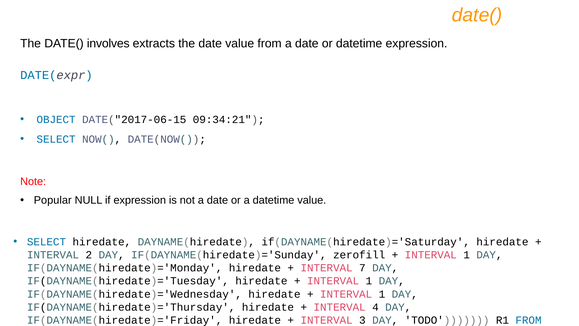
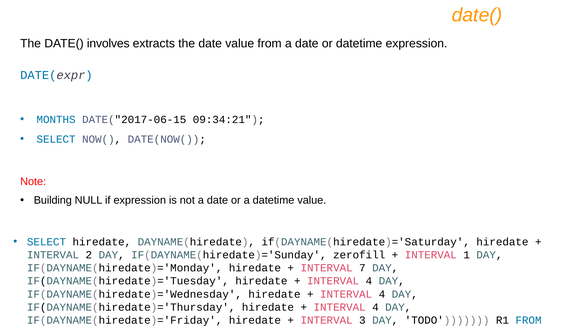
OBJECT: OBJECT -> MONTHS
Popular: Popular -> Building
1 at (369, 281): 1 -> 4
1 at (382, 294): 1 -> 4
